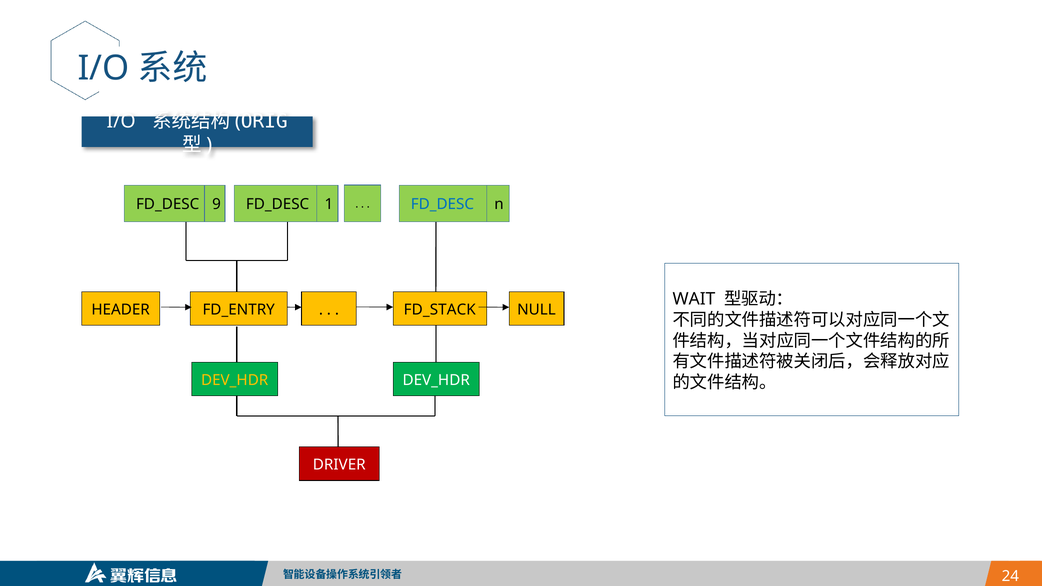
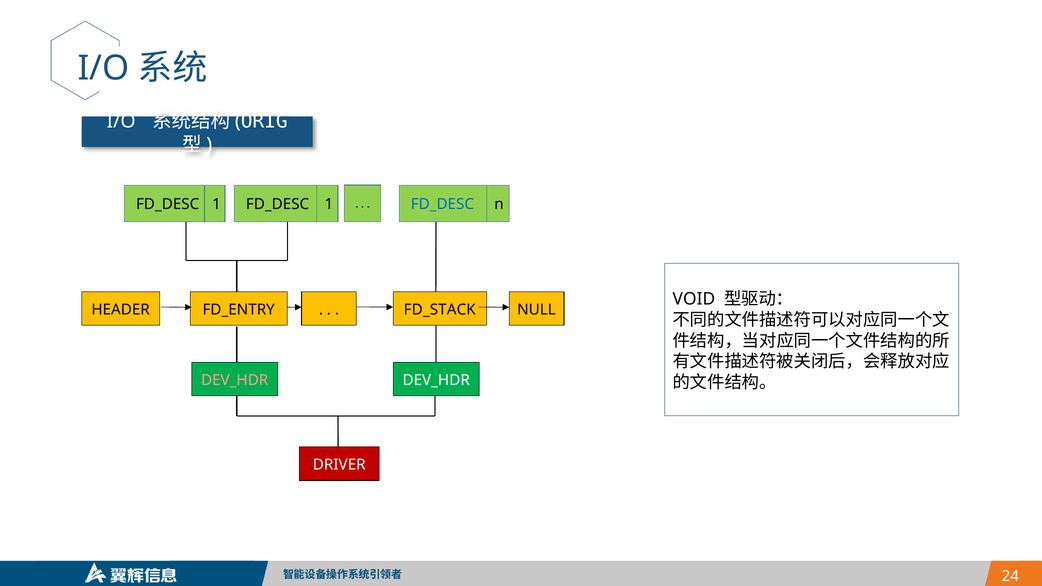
9 at (217, 204): 9 -> 1
WAIT: WAIT -> VOID
DEV_HDR at (235, 380) colour: yellow -> pink
